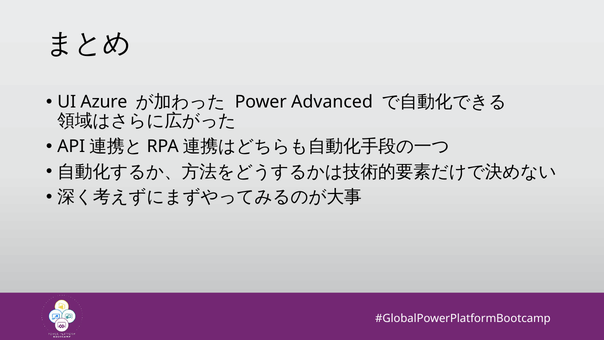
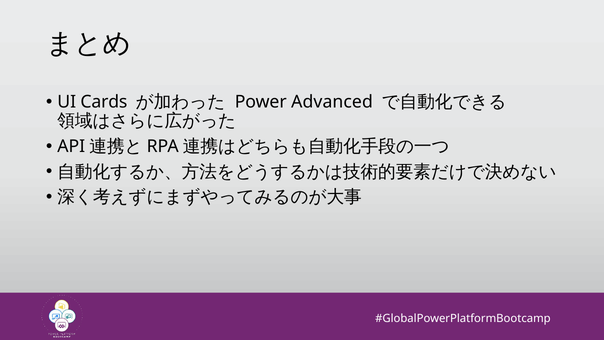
Azure: Azure -> Cards
